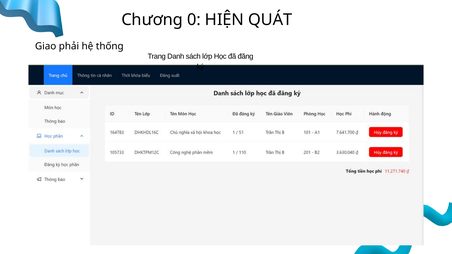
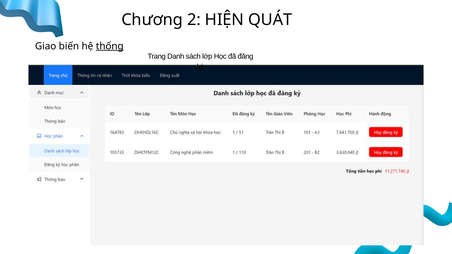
0: 0 -> 2
phải: phải -> biến
thống underline: none -> present
